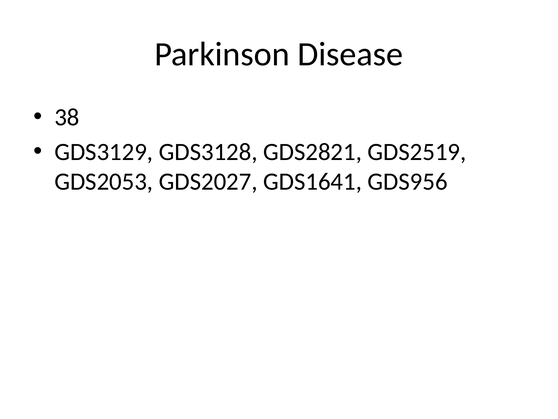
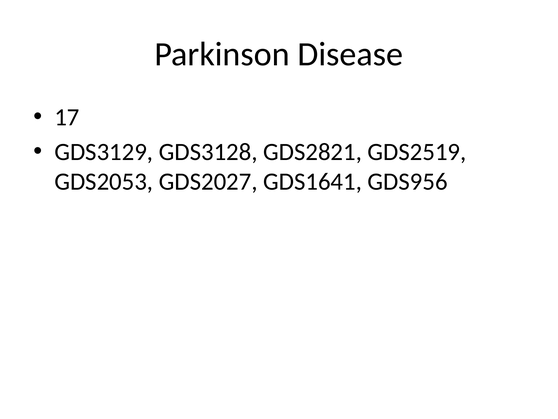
38: 38 -> 17
